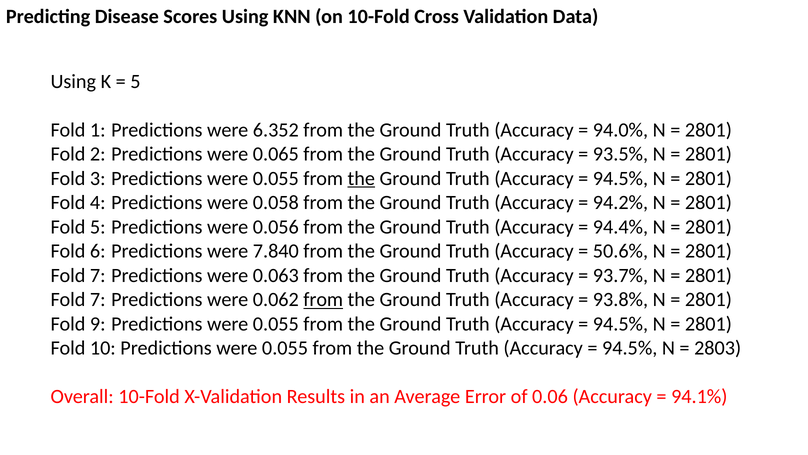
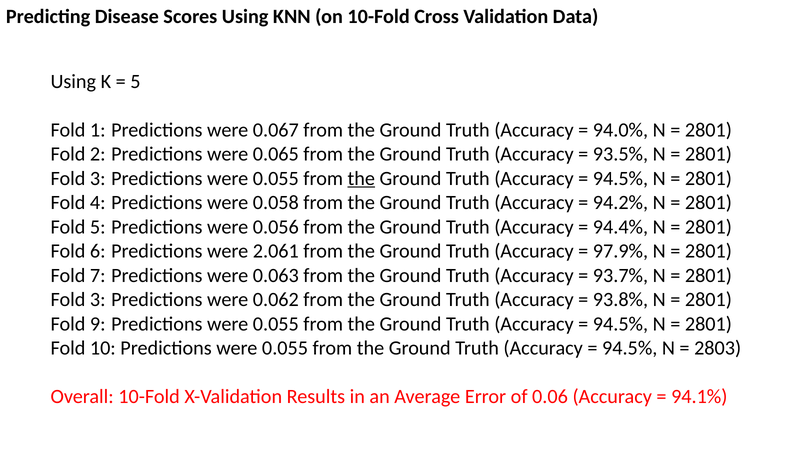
6.352: 6.352 -> 0.067
7.840: 7.840 -> 2.061
50.6%: 50.6% -> 97.9%
7 at (98, 299): 7 -> 3
from at (323, 299) underline: present -> none
